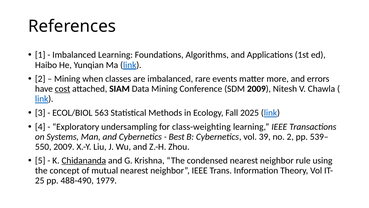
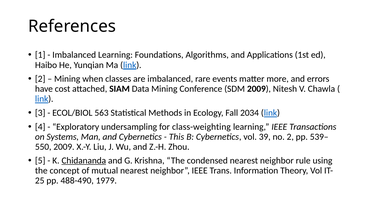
cost underline: present -> none
2025: 2025 -> 2034
Best: Best -> This
